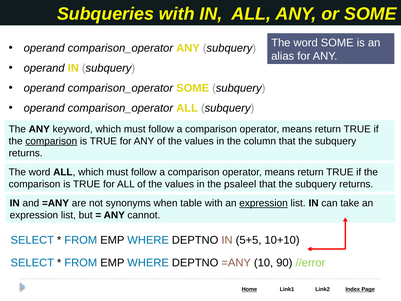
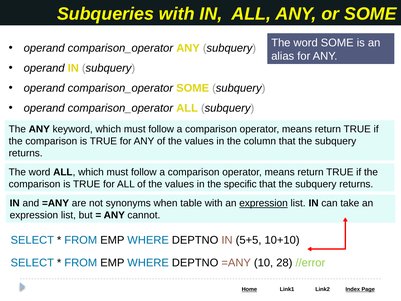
comparison at (51, 141) underline: present -> none
psaleel: psaleel -> specific
90: 90 -> 28
